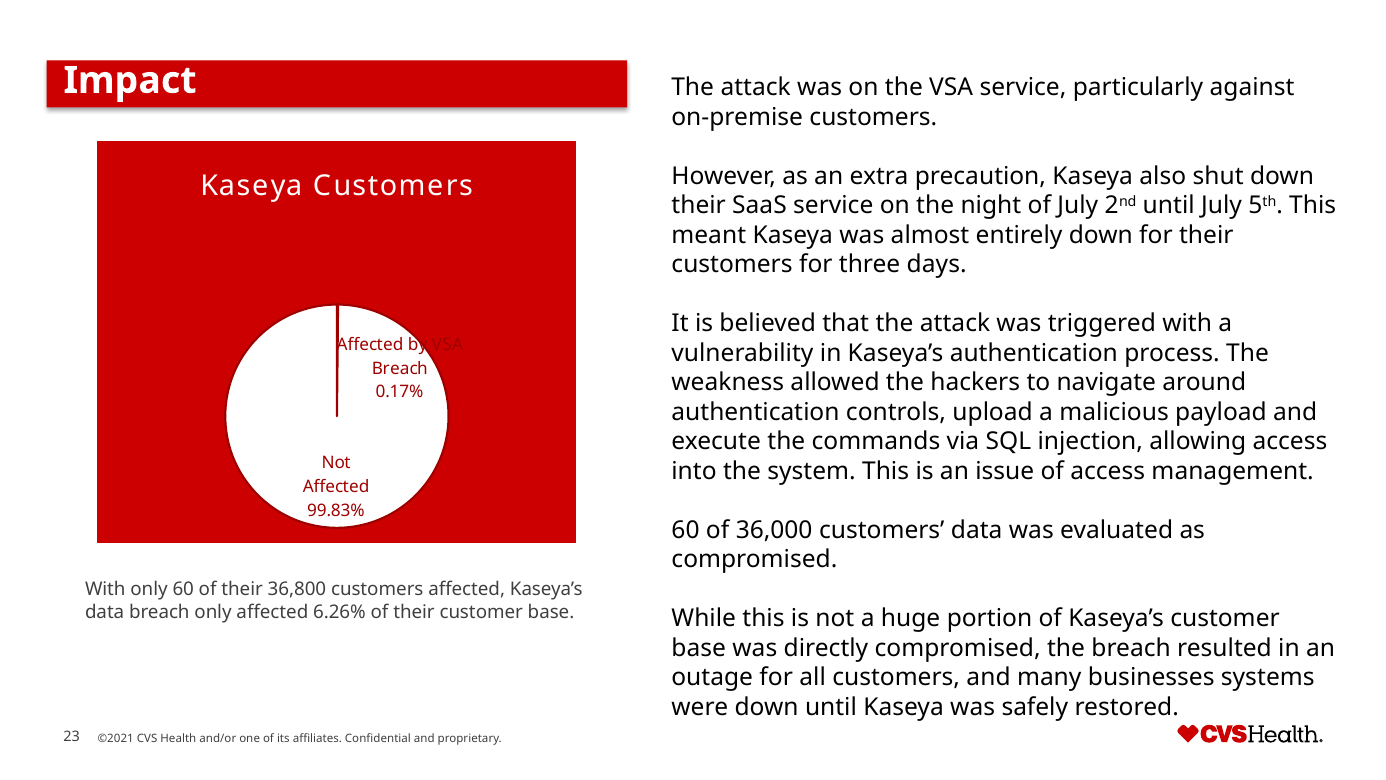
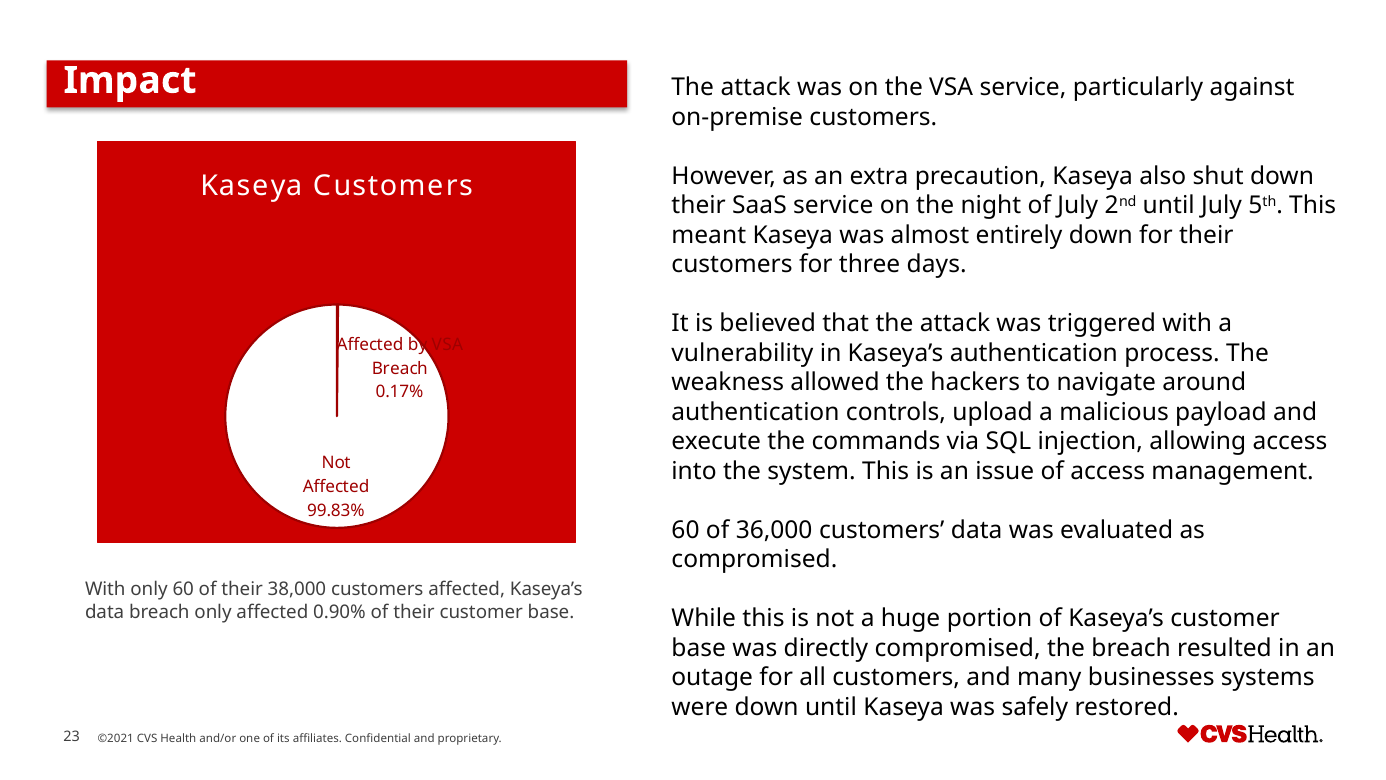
36,800: 36,800 -> 38,000
6.26%: 6.26% -> 0.90%
